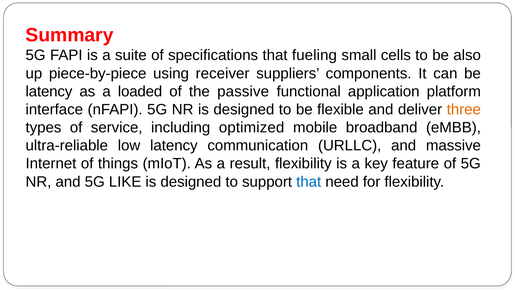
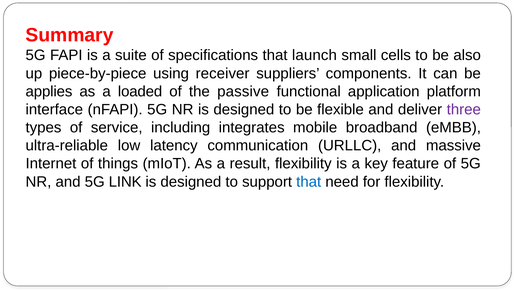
fueling: fueling -> launch
latency at (49, 91): latency -> applies
three colour: orange -> purple
optimized: optimized -> integrates
LIKE: LIKE -> LINK
